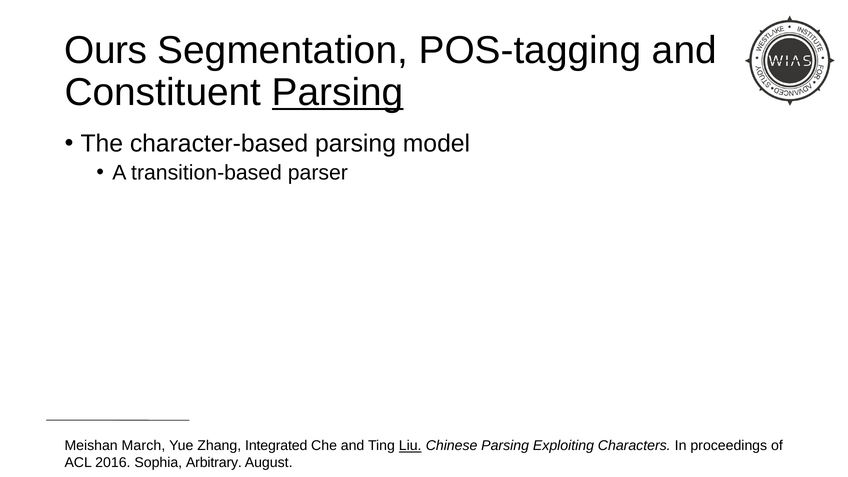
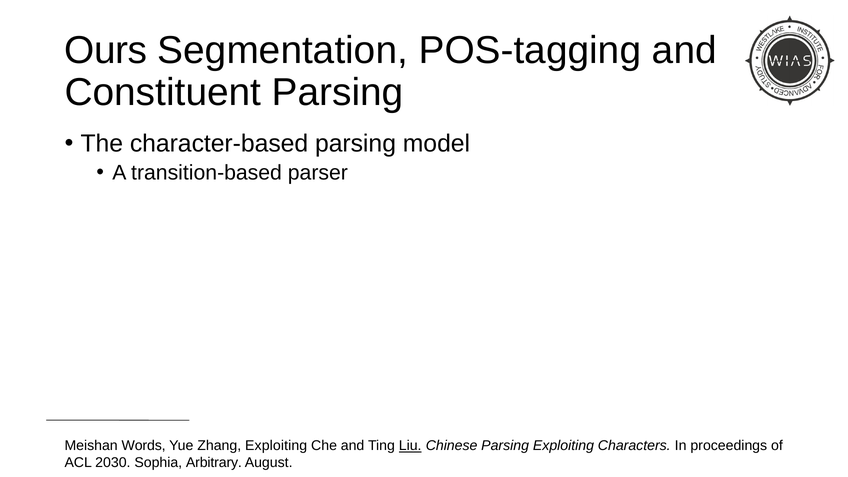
Parsing at (338, 92) underline: present -> none
March: March -> Words
Zhang Integrated: Integrated -> Exploiting
2016: 2016 -> 2030
